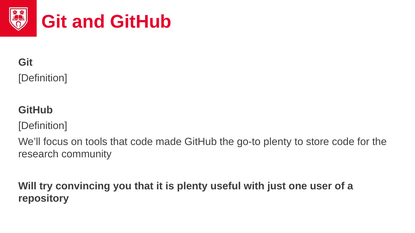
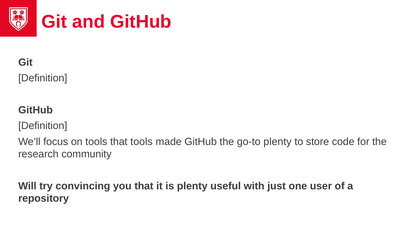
that code: code -> tools
